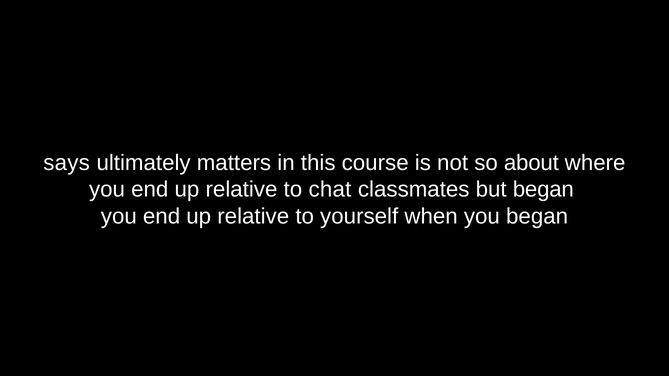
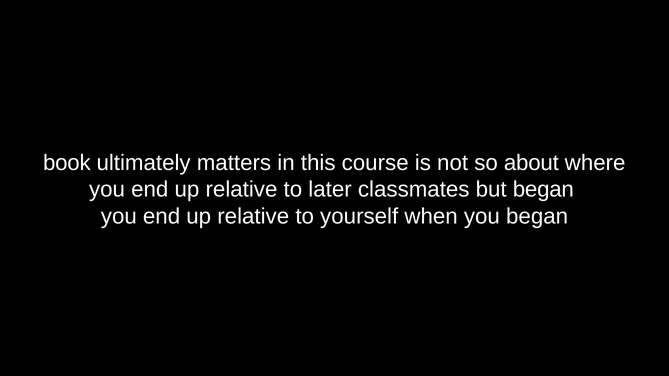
says: says -> book
chat: chat -> later
